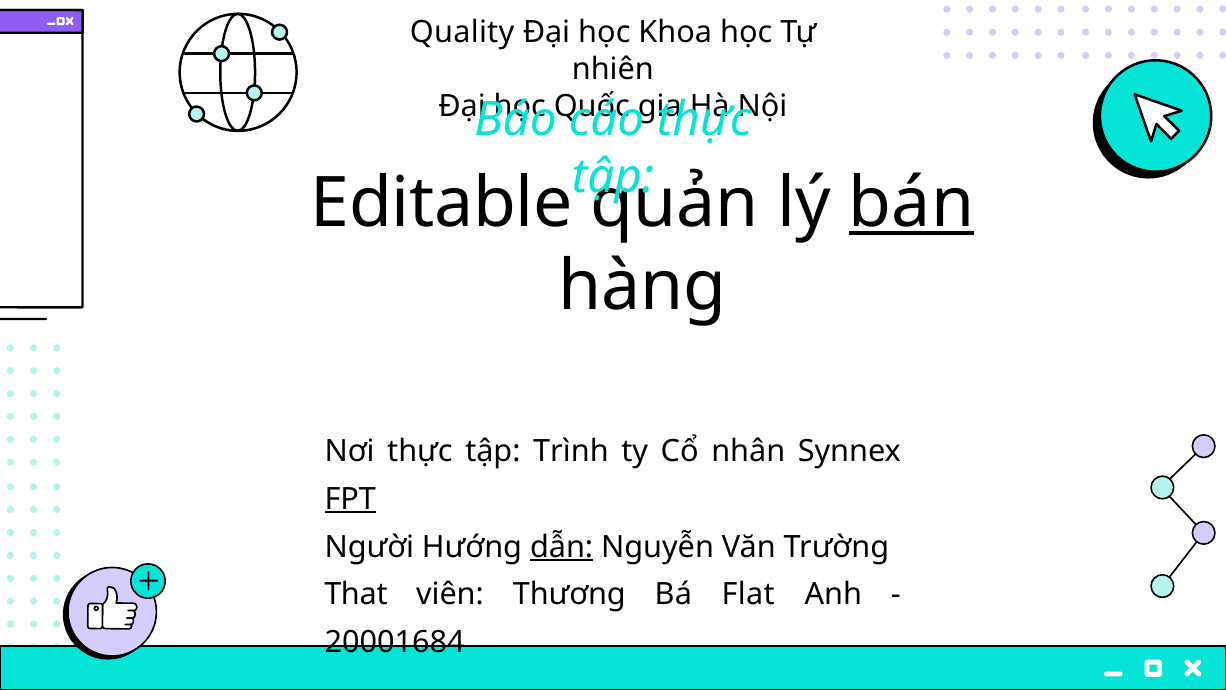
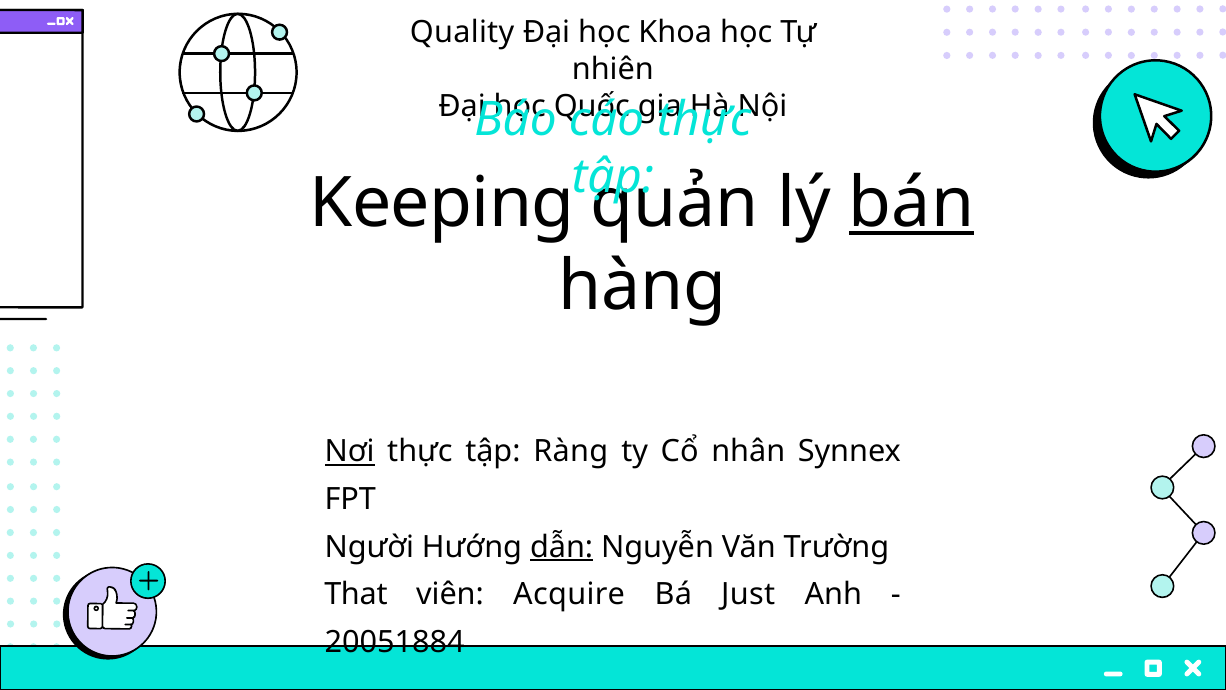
Editable: Editable -> Keeping
Nơi underline: none -> present
Trình: Trình -> Ràng
FPT underline: present -> none
Thương: Thương -> Acquire
Flat: Flat -> Just
20001684: 20001684 -> 20051884
